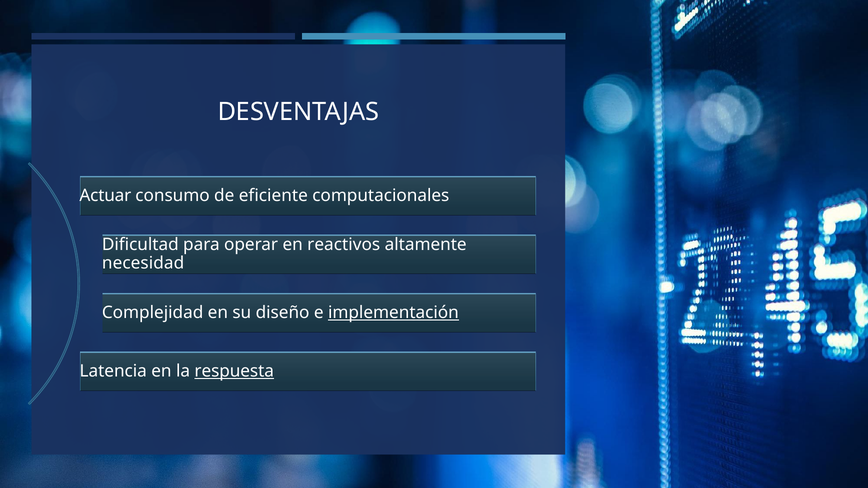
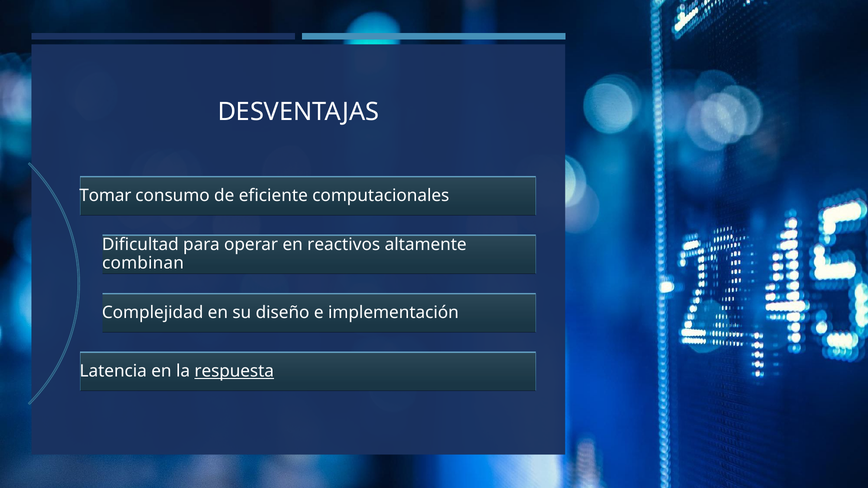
Actuar: Actuar -> Tomar
necesidad: necesidad -> combinan
implementación underline: present -> none
